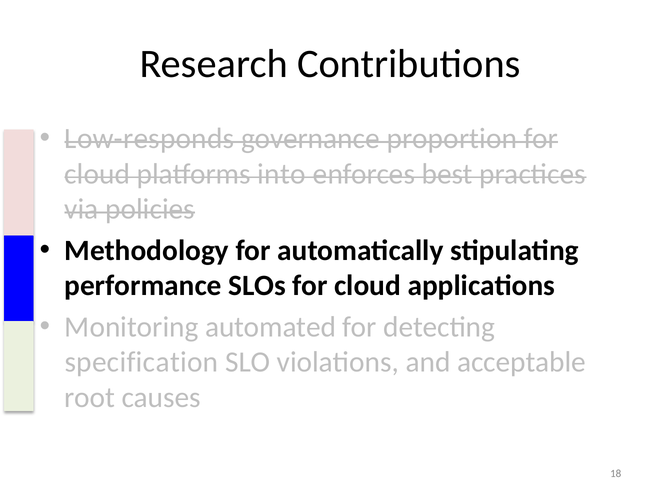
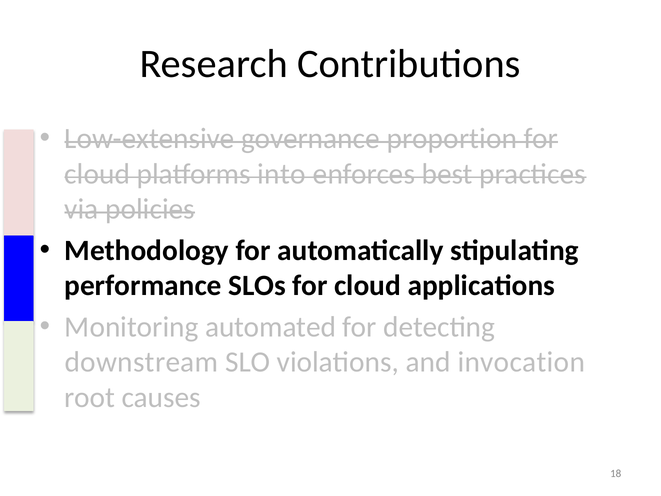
Low-responds: Low-responds -> Low-extensive
specification: specification -> downstream
acceptable: acceptable -> invocation
